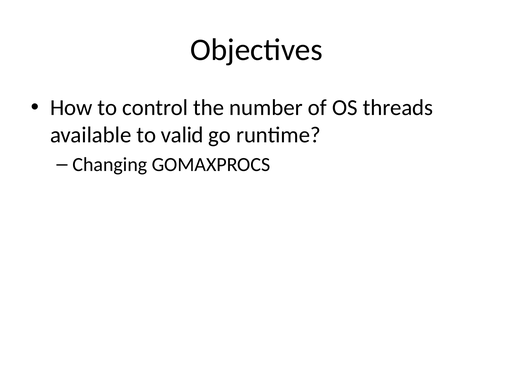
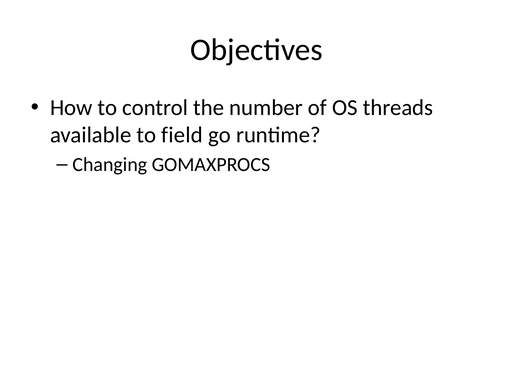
valid: valid -> field
